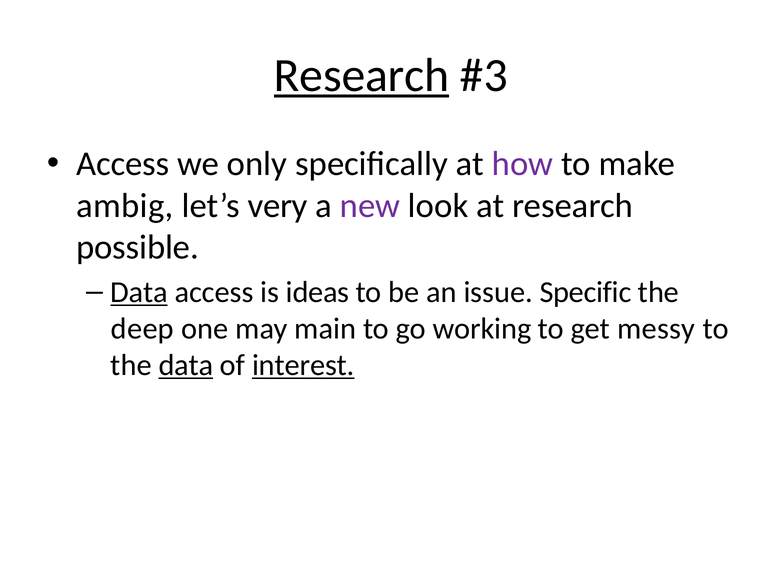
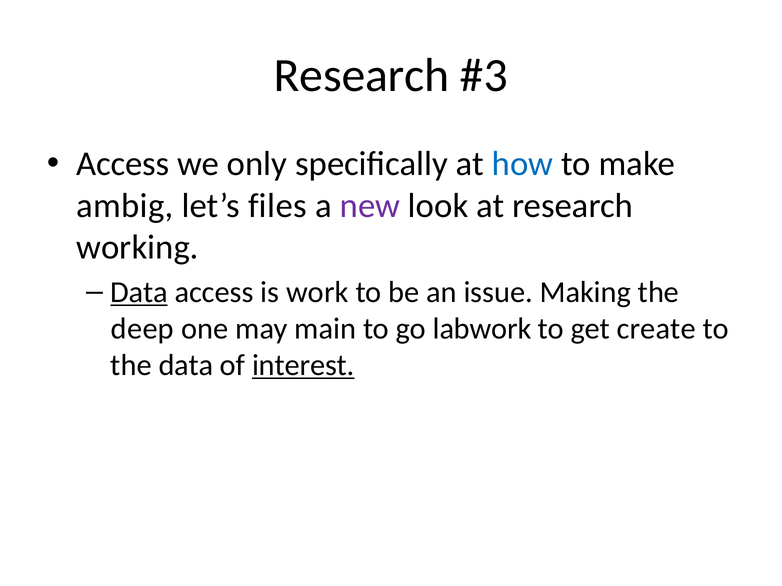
Research at (362, 76) underline: present -> none
how colour: purple -> blue
very: very -> files
possible: possible -> working
ideas: ideas -> work
Specific: Specific -> Making
working: working -> labwork
messy: messy -> create
data at (186, 365) underline: present -> none
